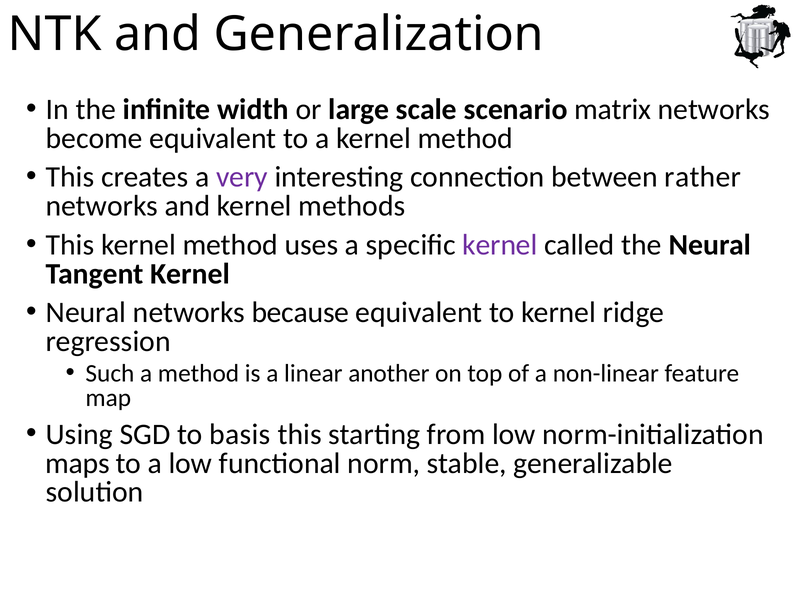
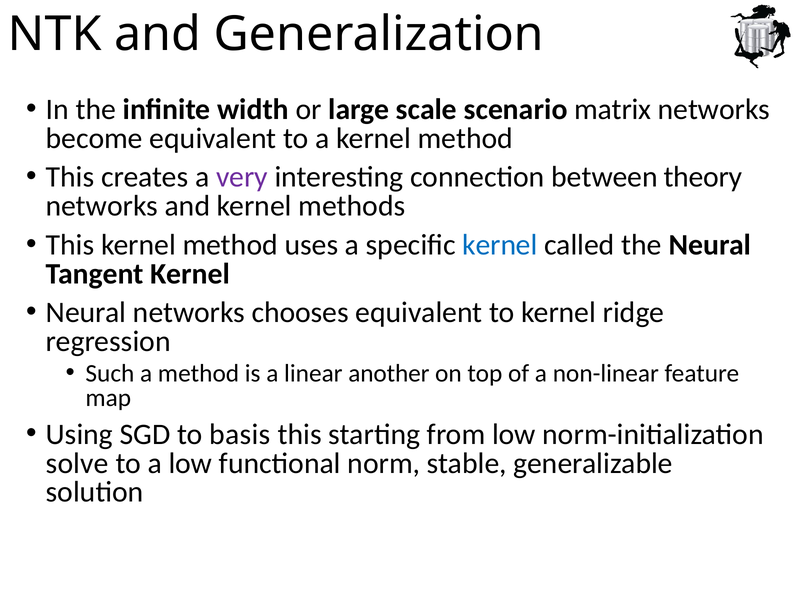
rather: rather -> theory
kernel at (500, 245) colour: purple -> blue
because: because -> chooses
maps: maps -> solve
